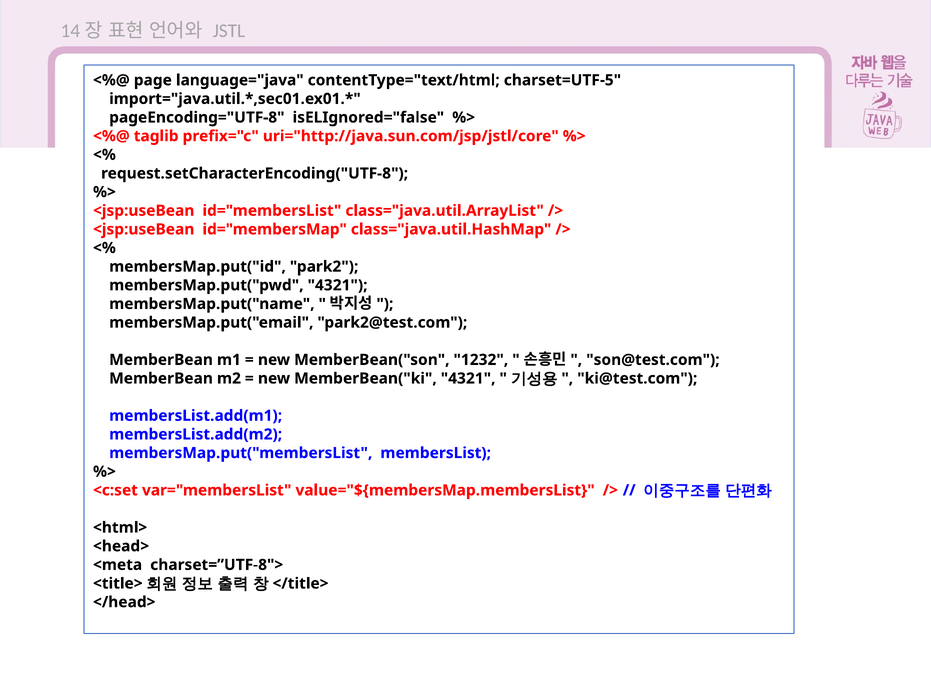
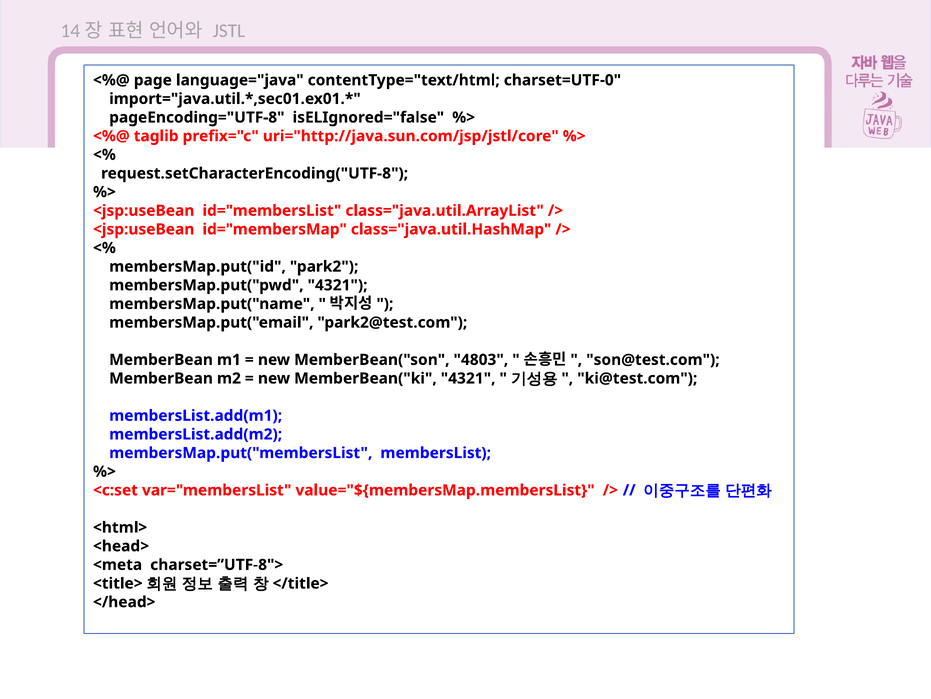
charset=UTF-5: charset=UTF-5 -> charset=UTF-0
1232: 1232 -> 4803
